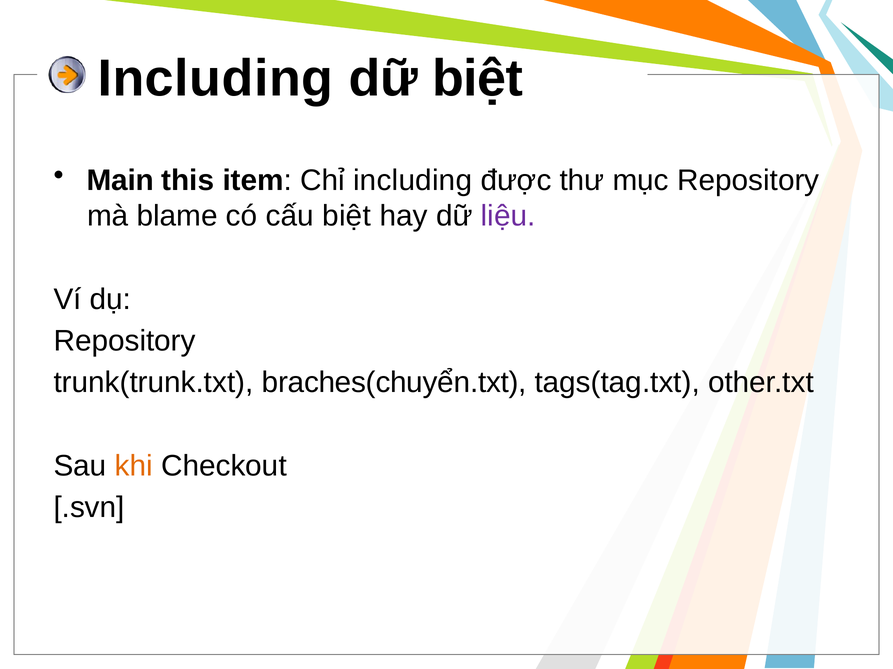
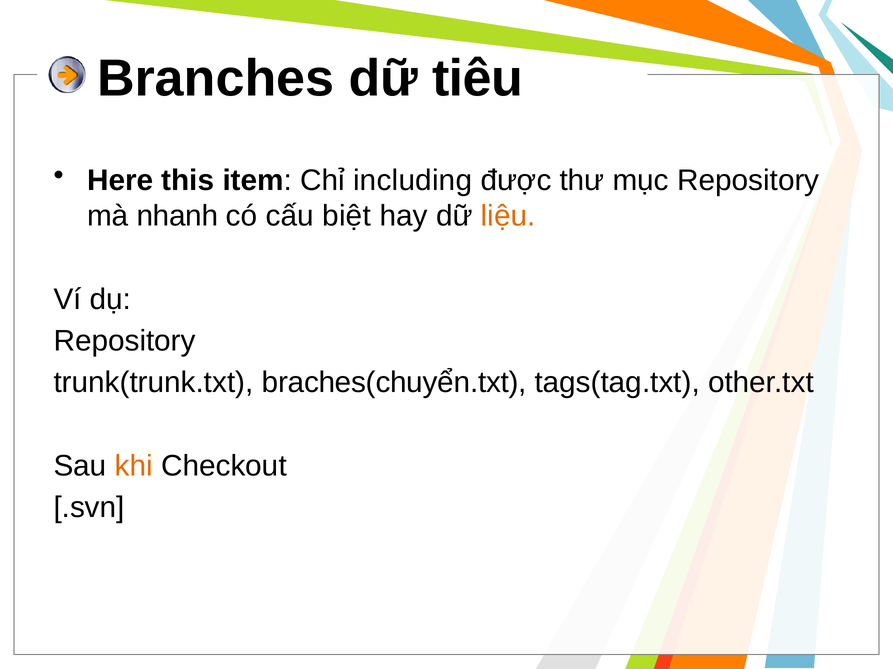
Including at (215, 79): Including -> Branches
dữ biệt: biệt -> tiêu
Main: Main -> Here
blame: blame -> nhanh
liệu colour: purple -> orange
